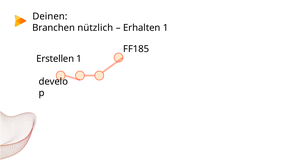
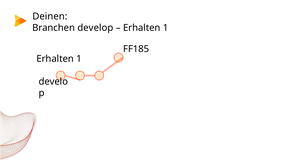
nützlich: nützlich -> develop
Erstellen at (55, 59): Erstellen -> Erhalten
